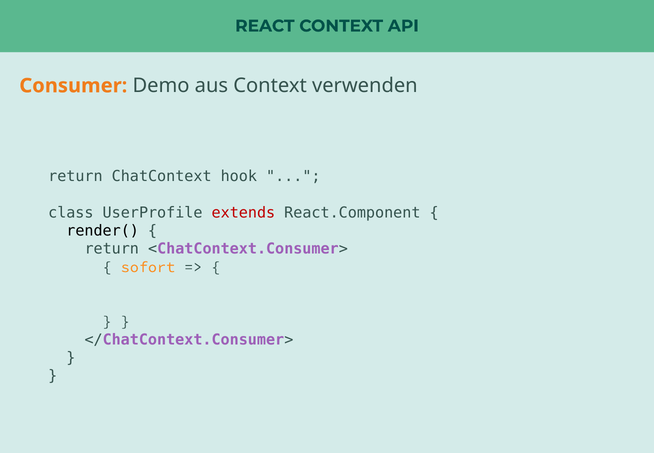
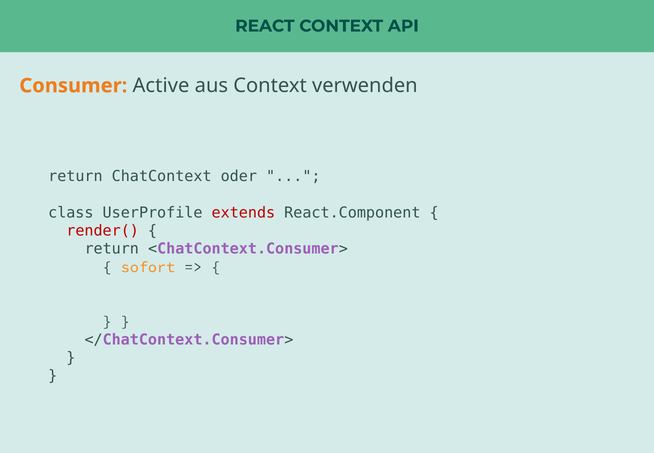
Demo: Demo -> Active
hook: hook -> oder
render( colour: black -> red
